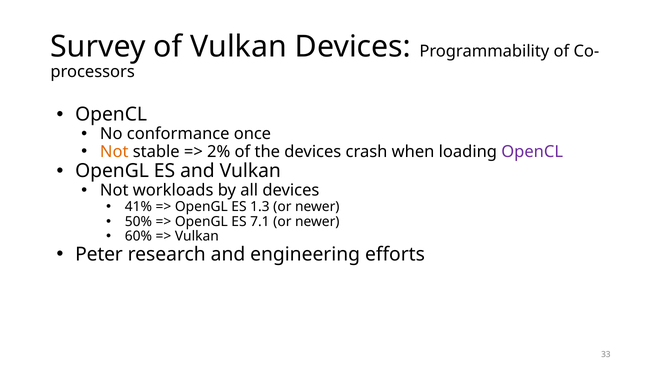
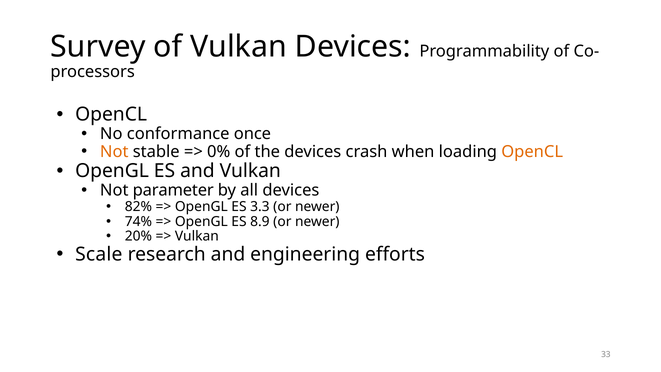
2%: 2% -> 0%
OpenCL at (532, 152) colour: purple -> orange
workloads: workloads -> parameter
41%: 41% -> 82%
1.3: 1.3 -> 3.3
50%: 50% -> 74%
7.1: 7.1 -> 8.9
60%: 60% -> 20%
Peter: Peter -> Scale
